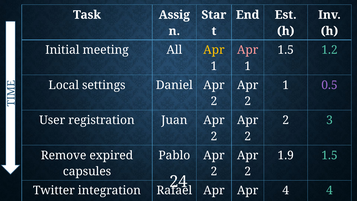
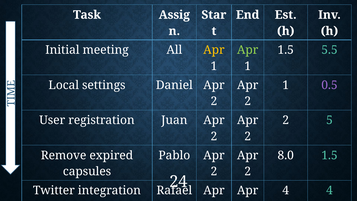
Apr at (248, 50) colour: pink -> light green
1.2: 1.2 -> 5.5
2 3: 3 -> 5
1.9: 1.9 -> 8.0
